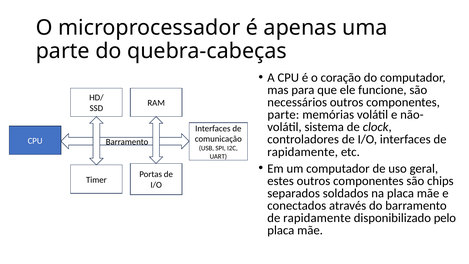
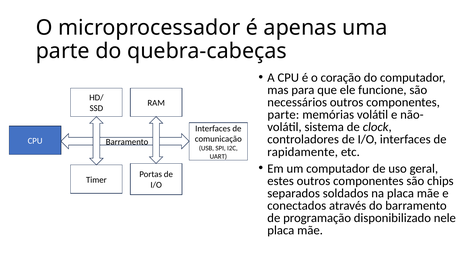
rapidamente at (317, 218): rapidamente -> programação
pelo: pelo -> nele
